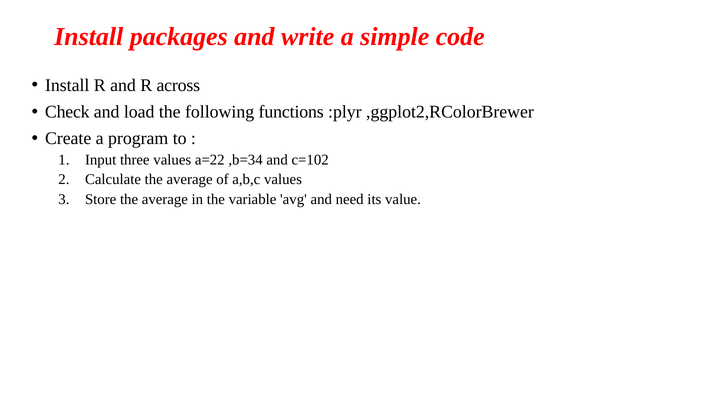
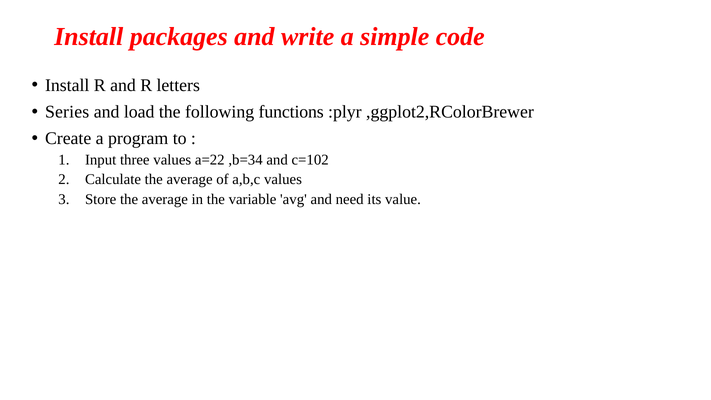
across: across -> letters
Check: Check -> Series
